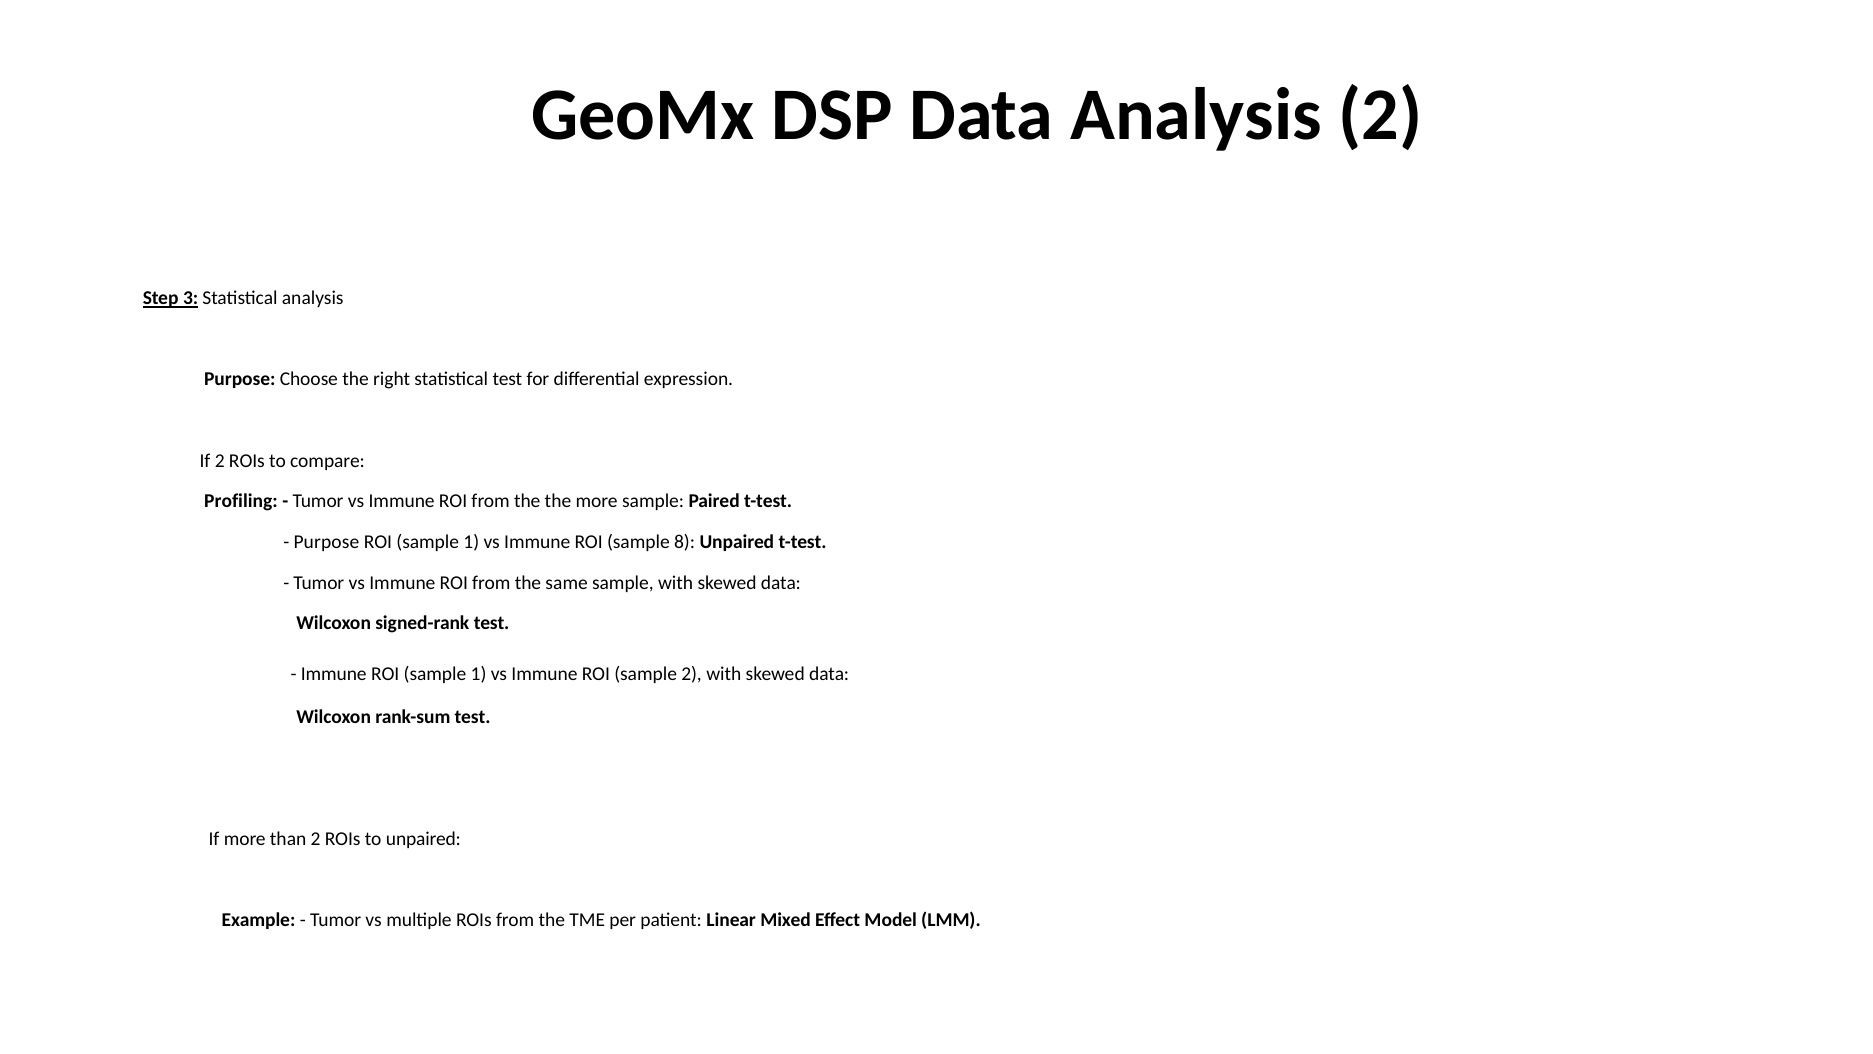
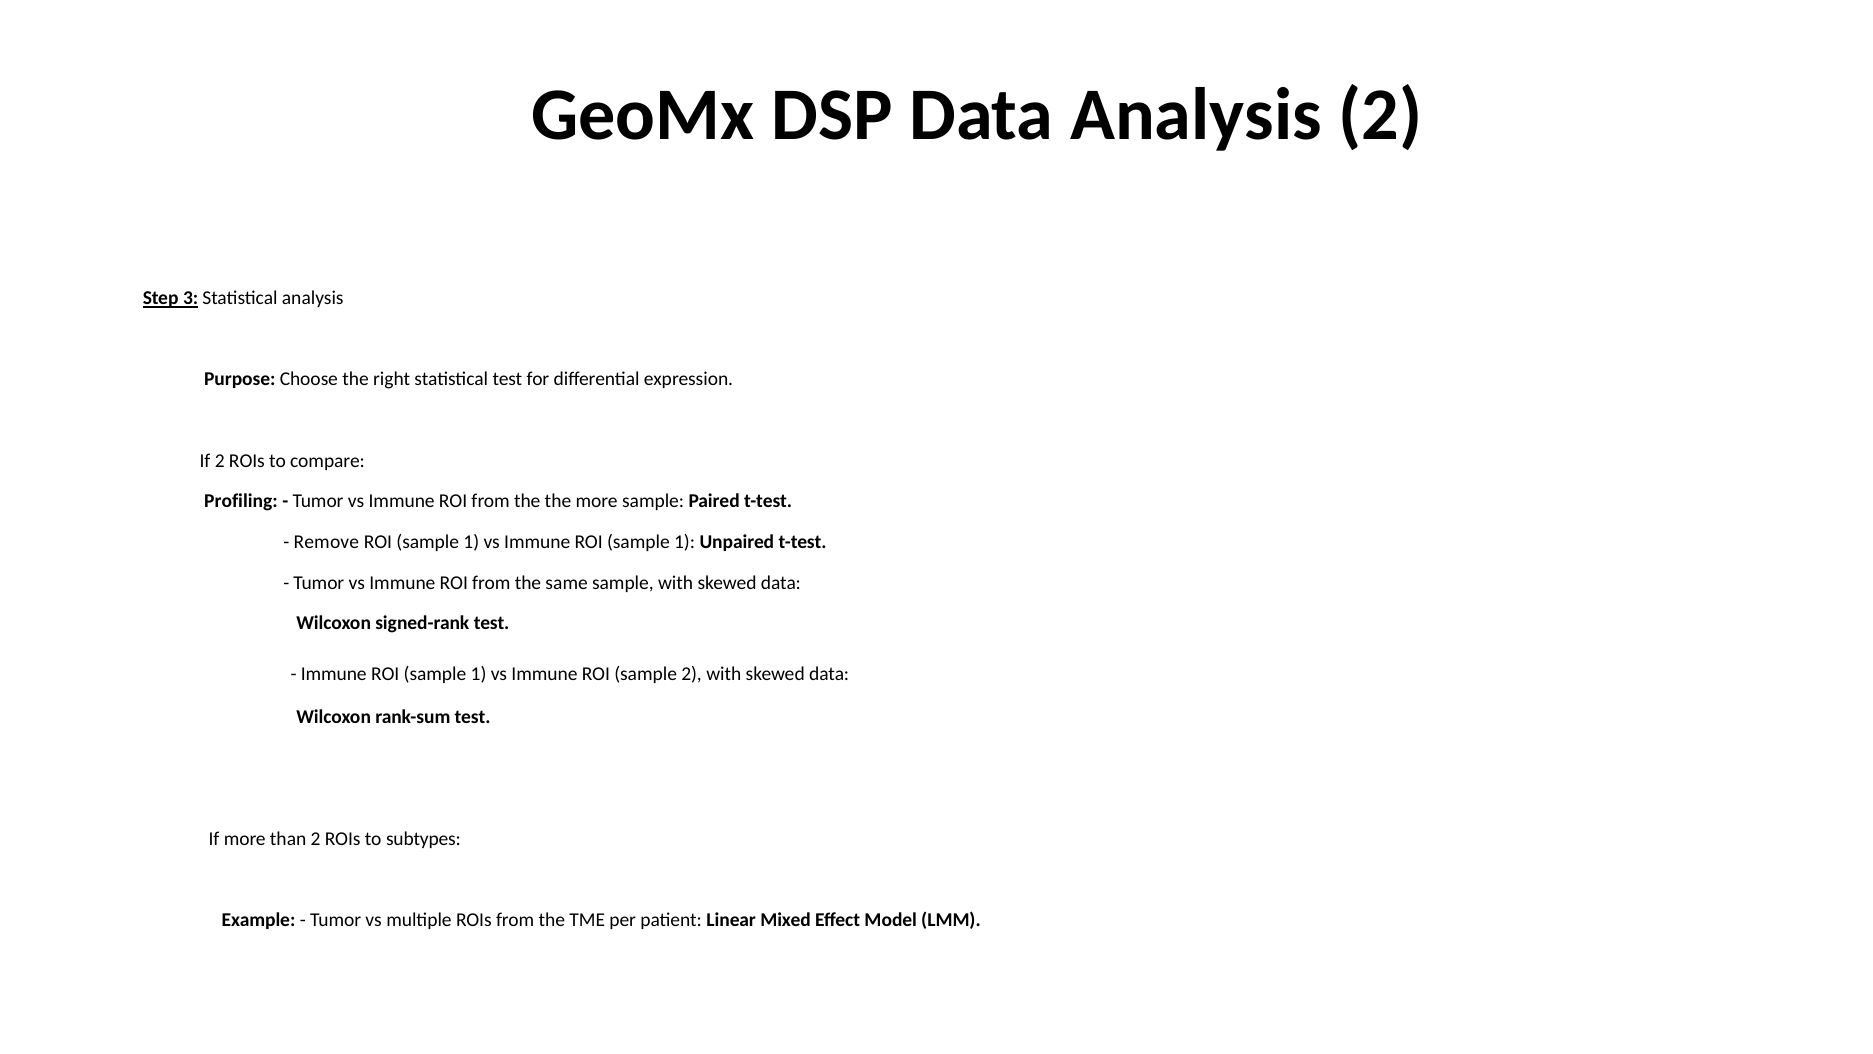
Purpose at (326, 542): Purpose -> Remove
8 at (685, 542): 8 -> 1
to unpaired: unpaired -> subtypes
